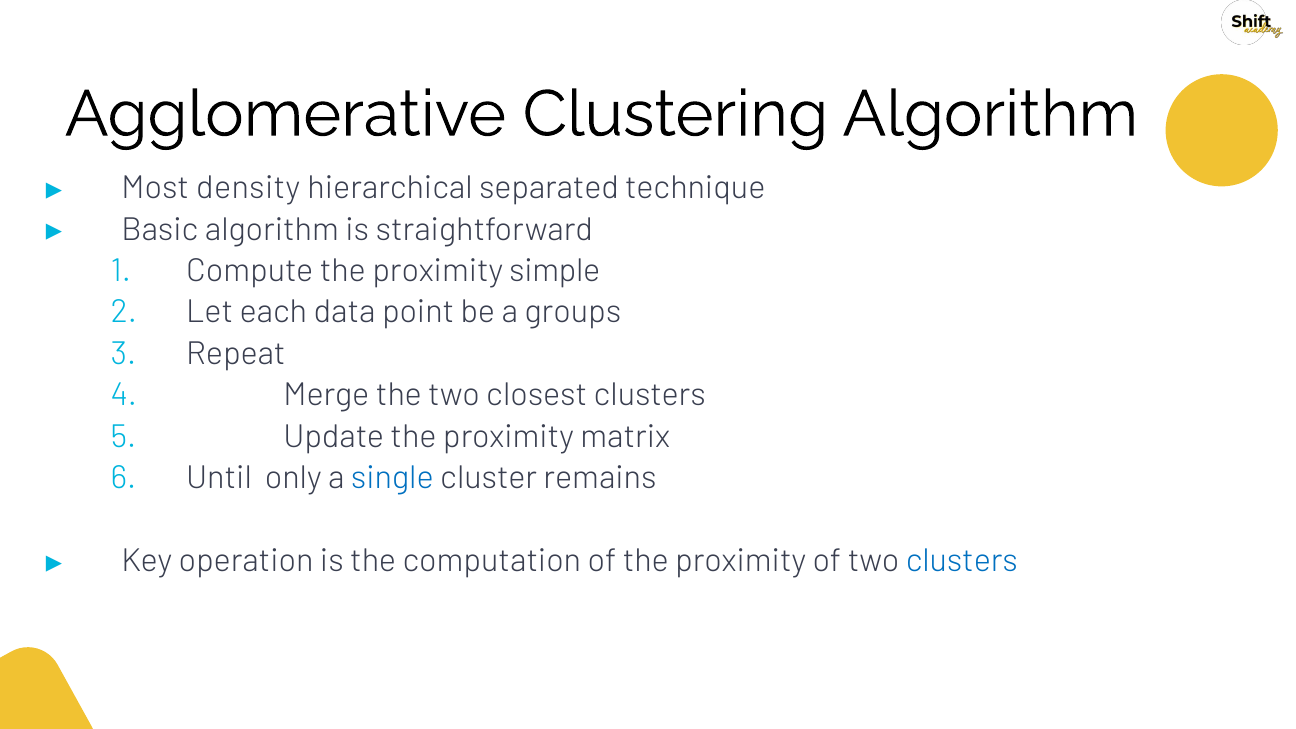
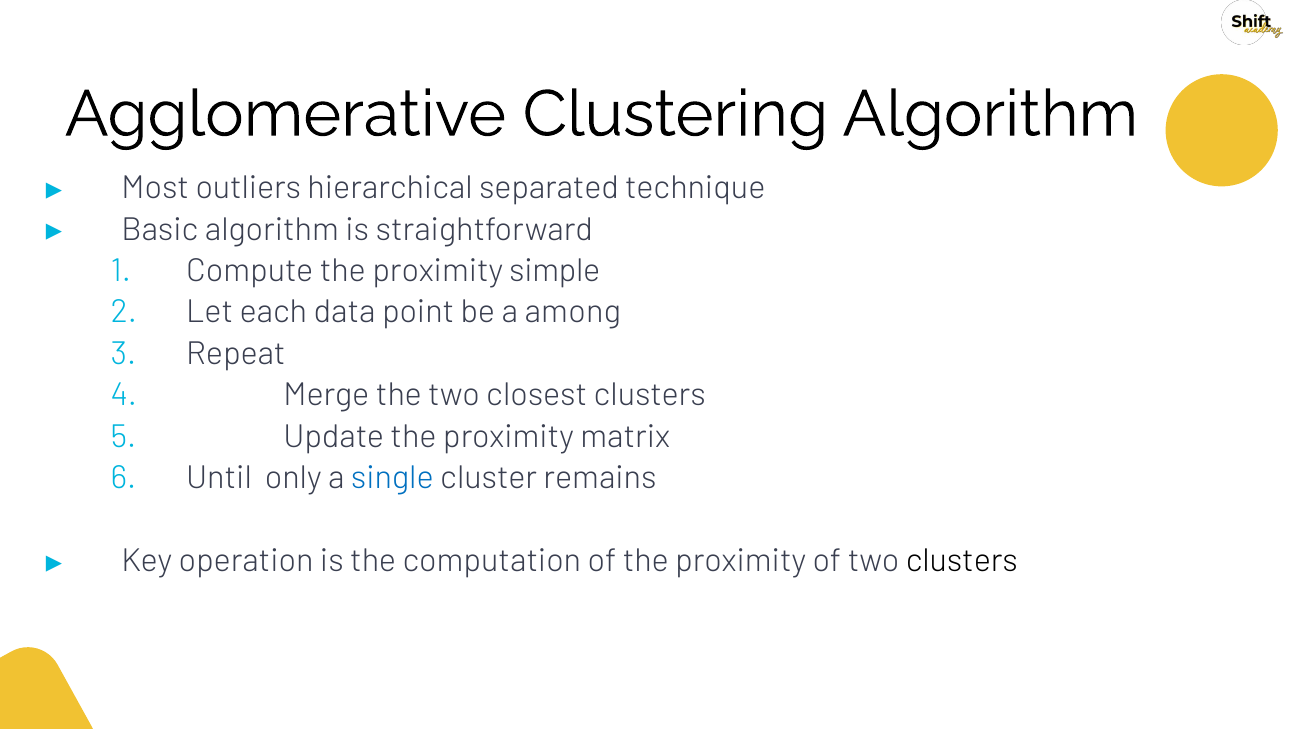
density: density -> outliers
groups: groups -> among
clusters at (962, 561) colour: blue -> black
